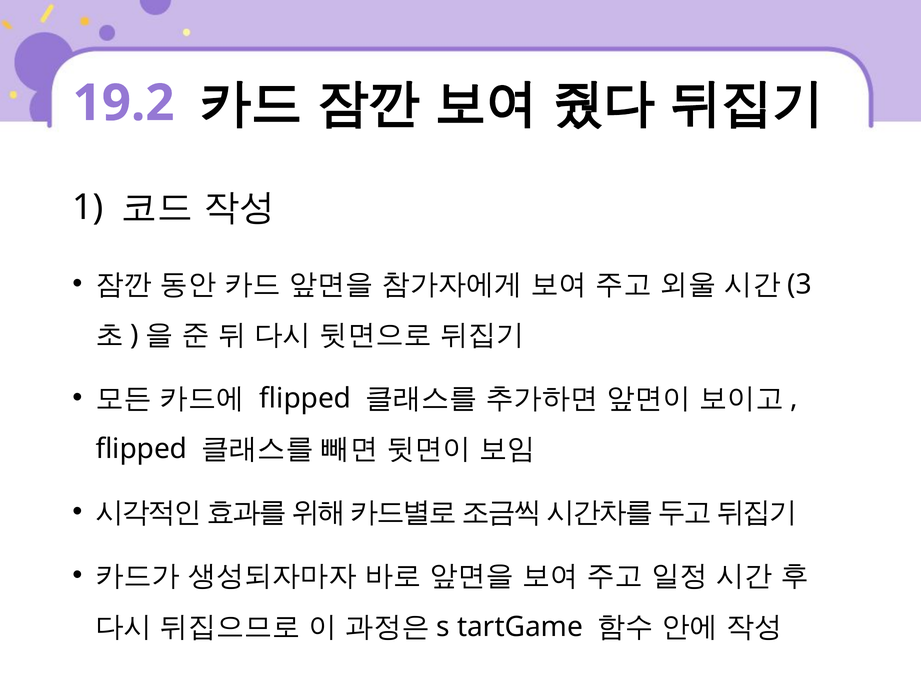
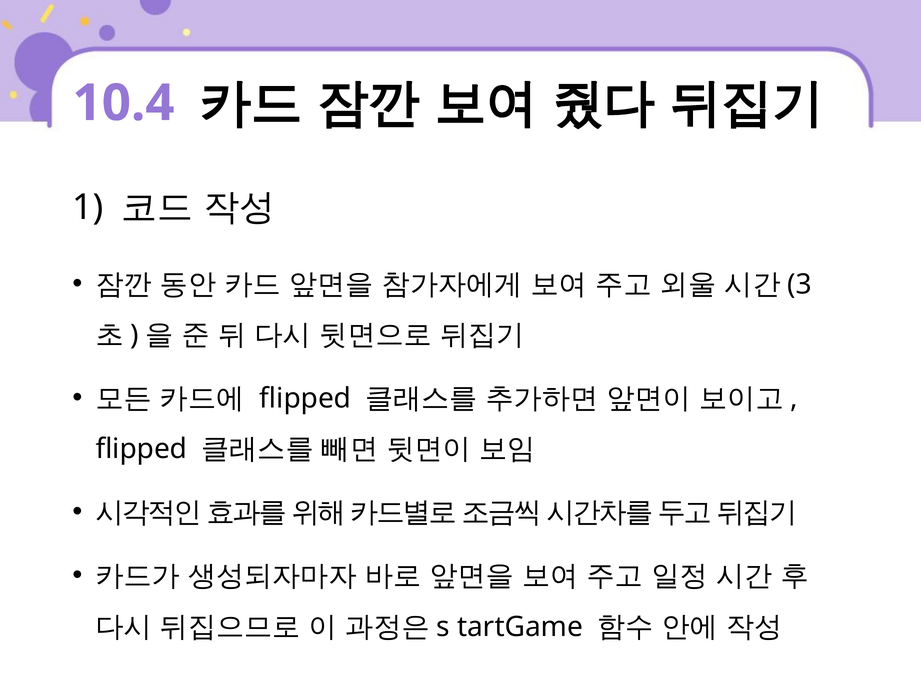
19.2: 19.2 -> 10.4
